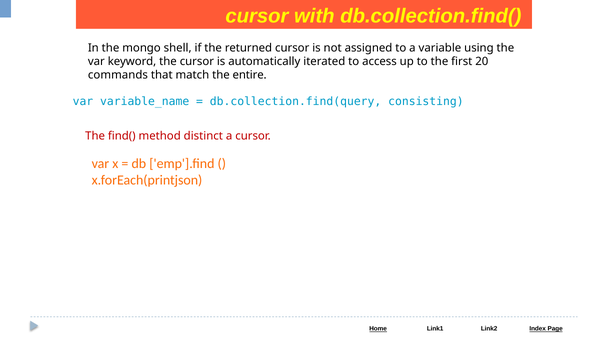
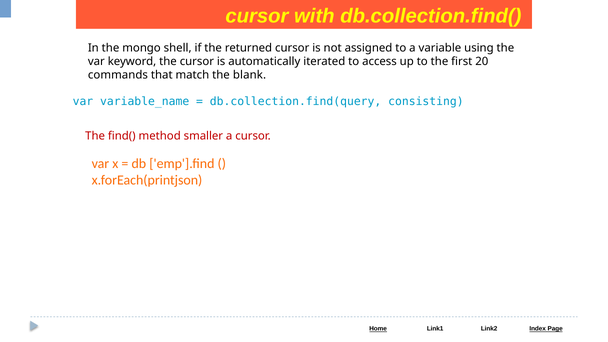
entire: entire -> blank
distinct: distinct -> smaller
